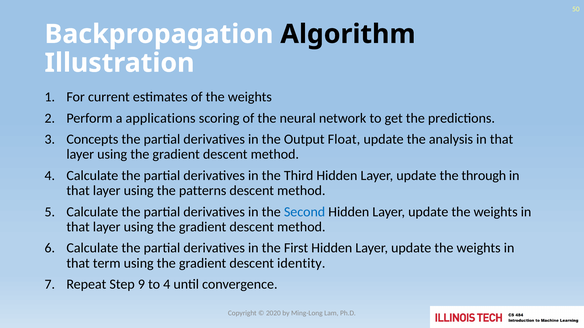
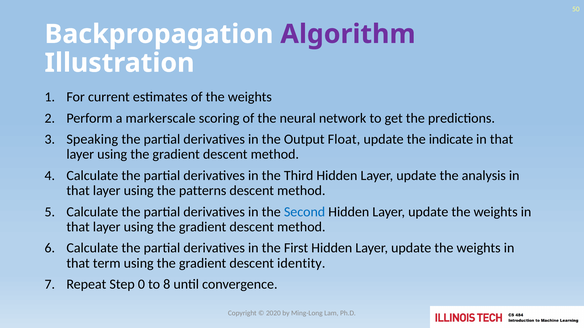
Algorithm colour: black -> purple
applications: applications -> markerscale
Concepts: Concepts -> Speaking
analysis: analysis -> indicate
through: through -> analysis
9: 9 -> 0
to 4: 4 -> 8
